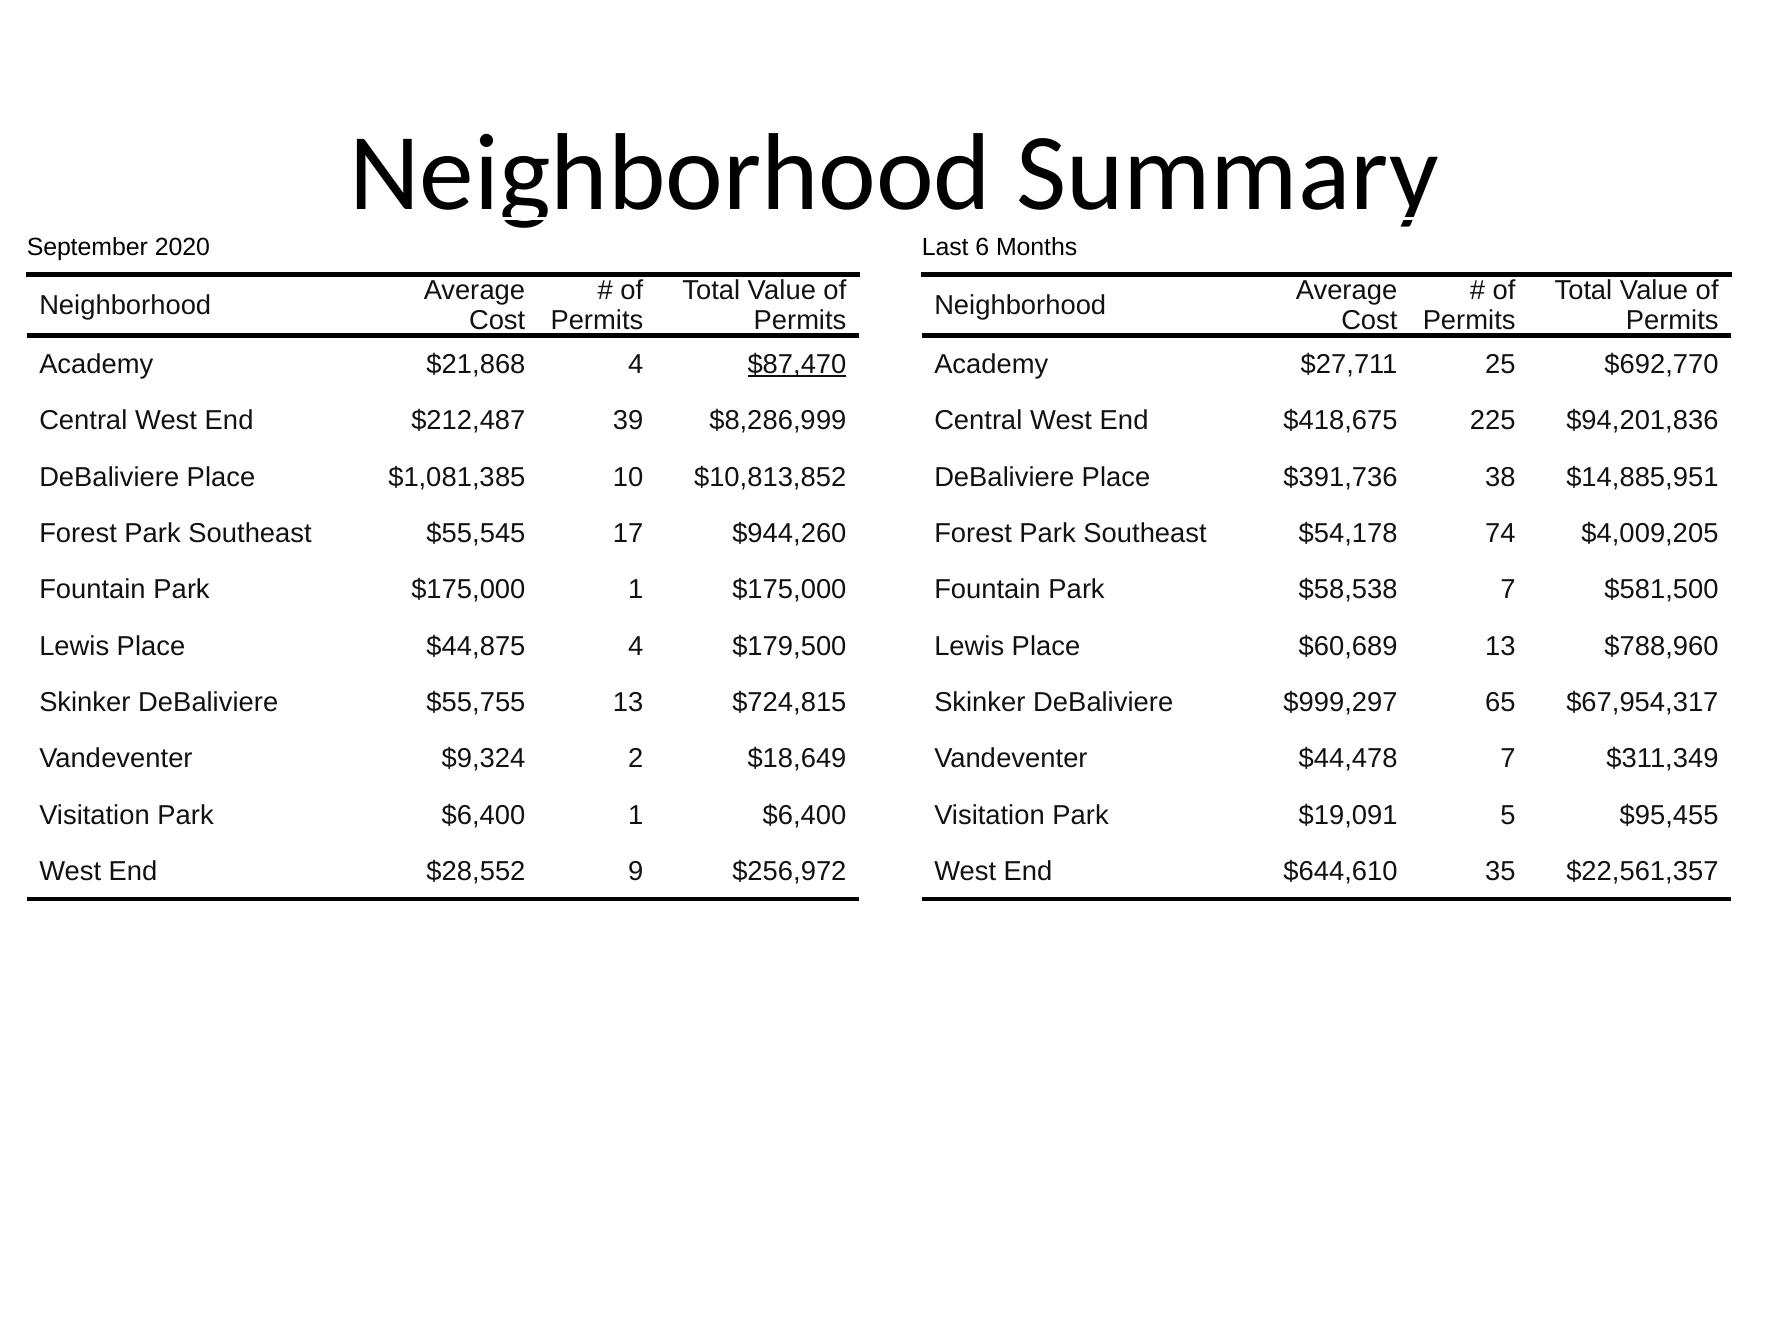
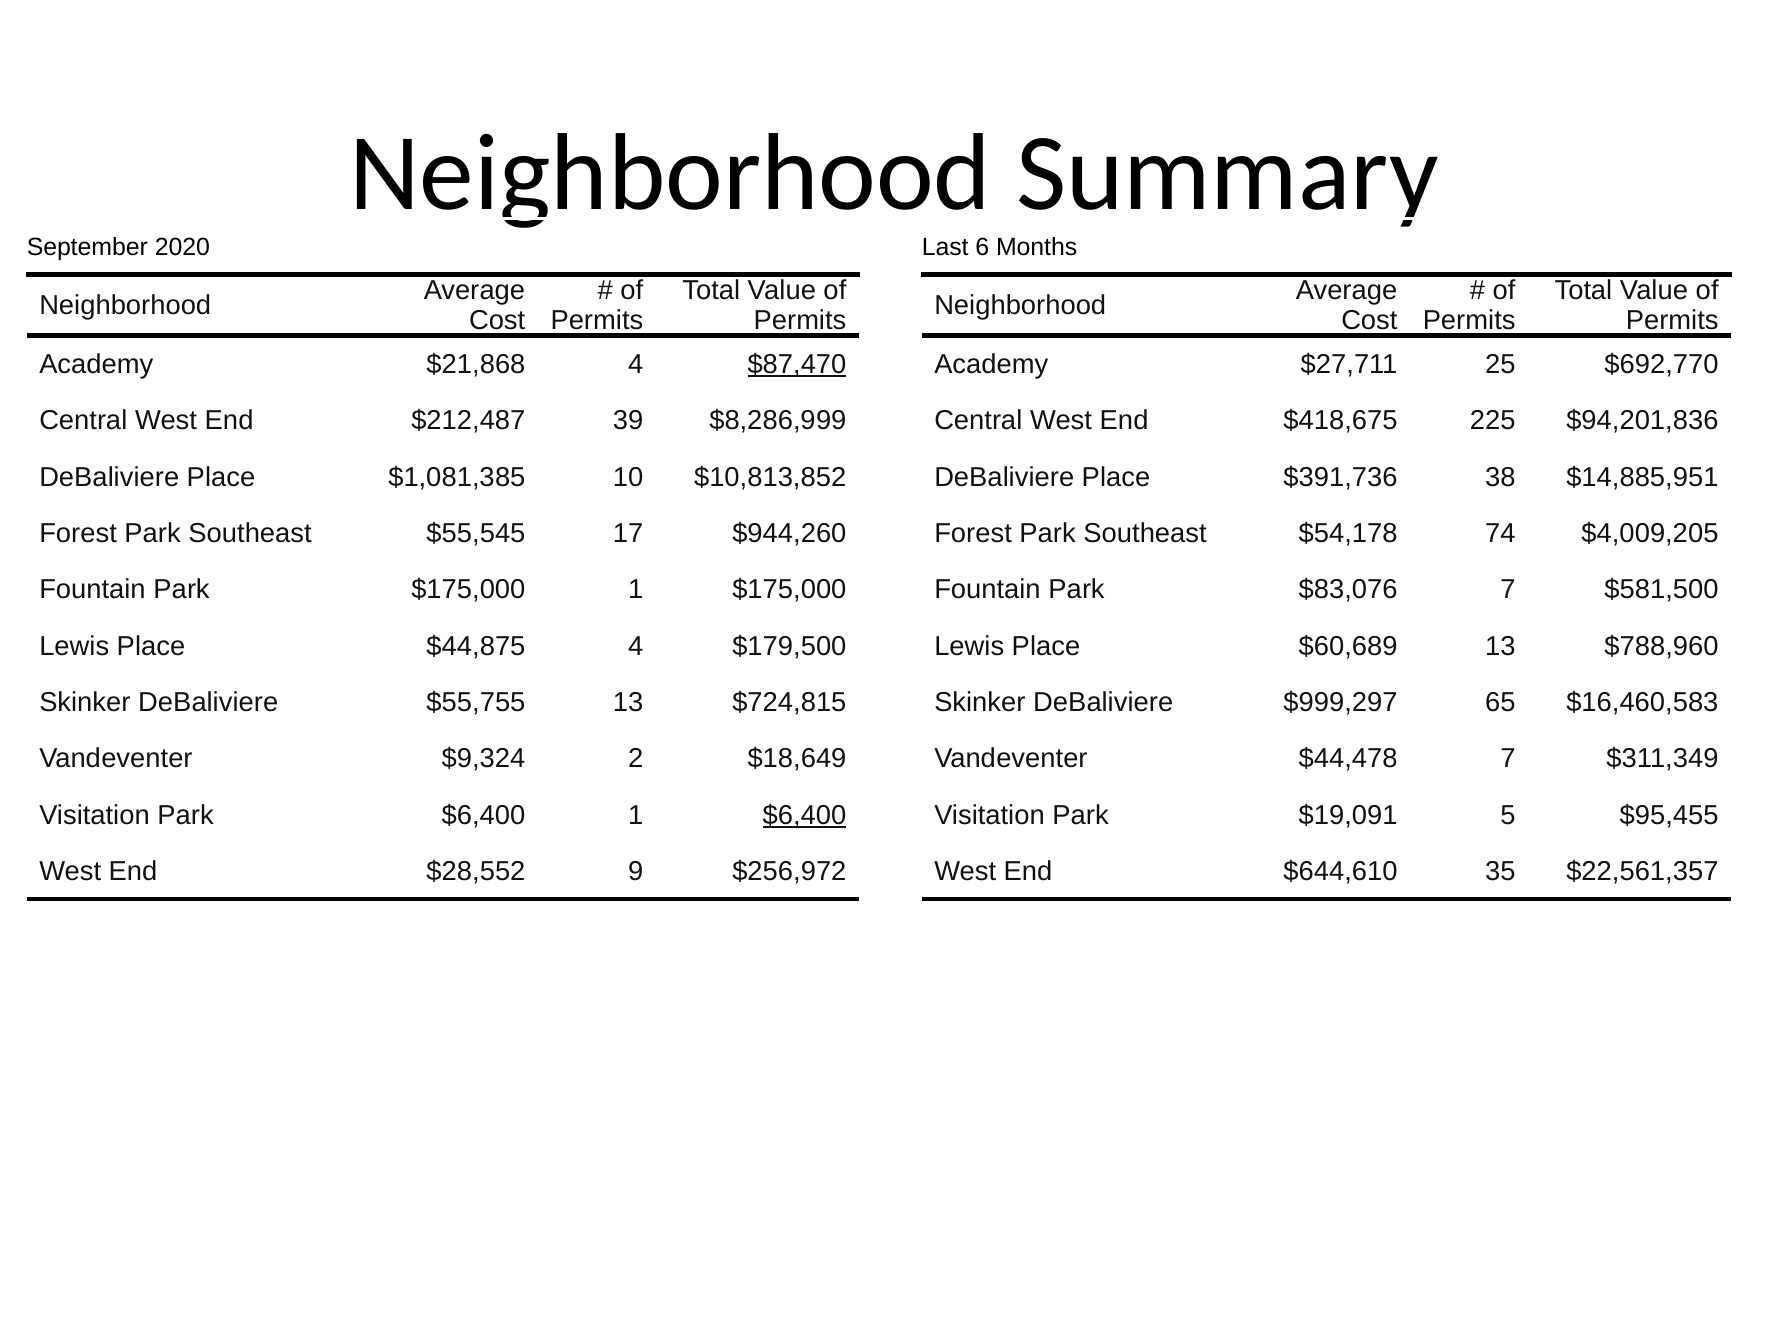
$58,538: $58,538 -> $83,076
$67,954,317: $67,954,317 -> $16,460,583
$6,400 at (805, 816) underline: none -> present
